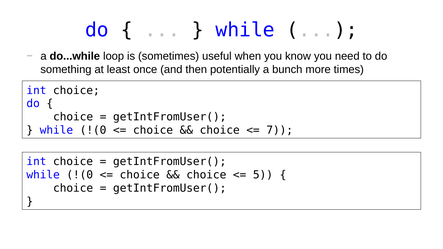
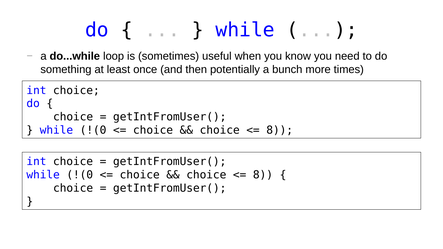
7 at (280, 130): 7 -> 8
5 at (263, 175): 5 -> 8
